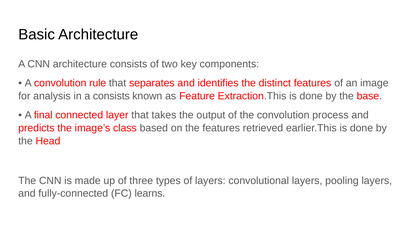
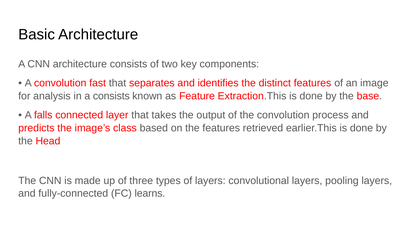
rule: rule -> fast
final: final -> falls
